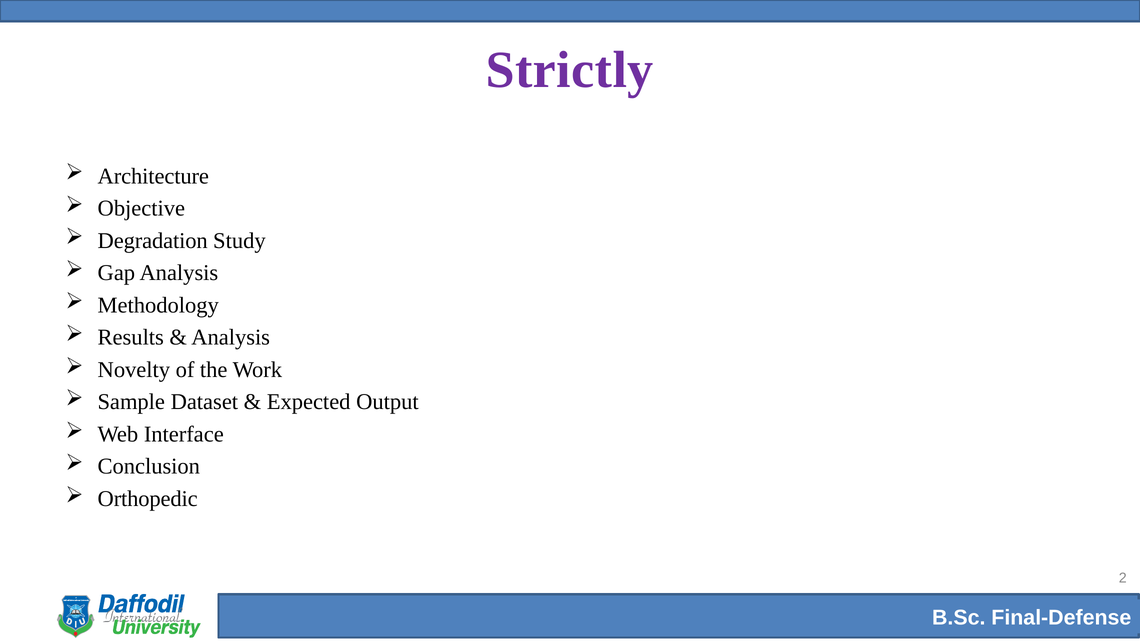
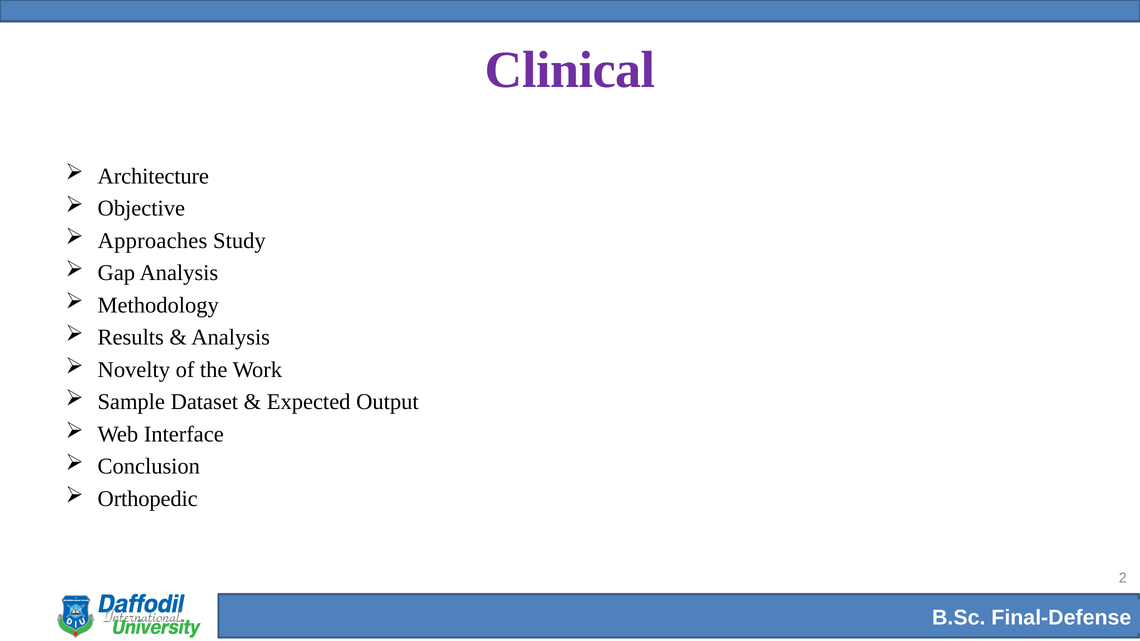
Strictly: Strictly -> Clinical
Degradation: Degradation -> Approaches
